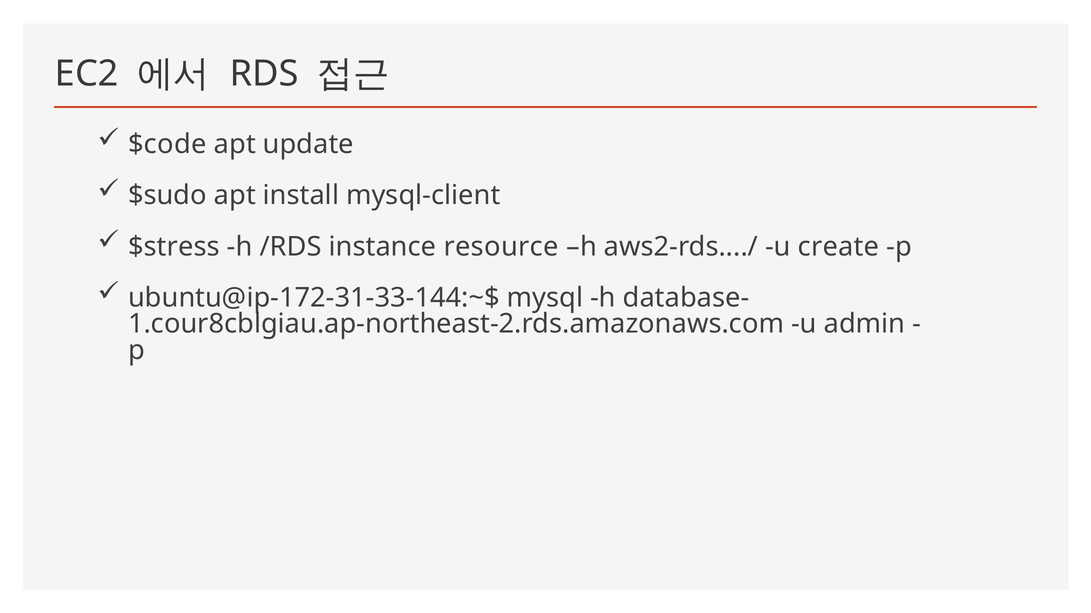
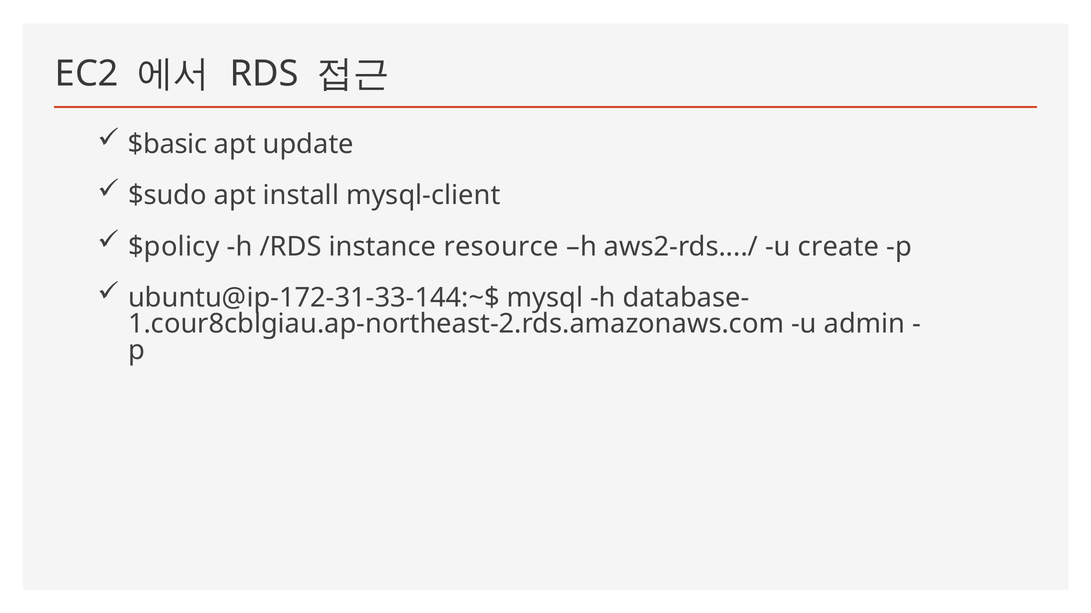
$code: $code -> $basic
$stress: $stress -> $policy
